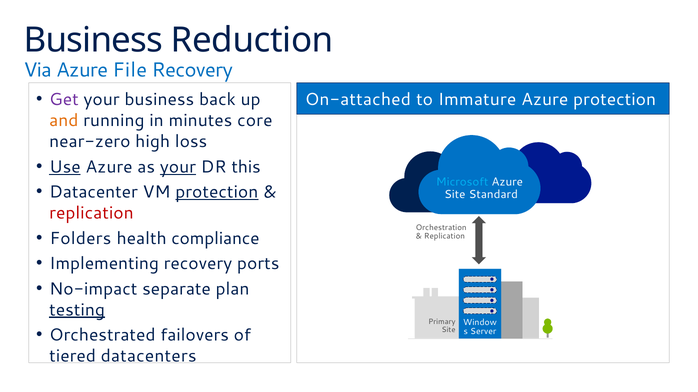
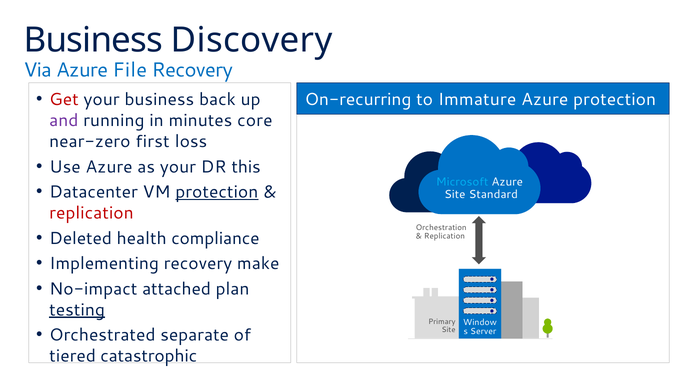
Reduction: Reduction -> Discovery
Get colour: purple -> red
On-attached: On-attached -> On-recurring
and colour: orange -> purple
high: high -> first
Use underline: present -> none
your at (178, 167) underline: present -> none
Folders: Folders -> Deleted
ports: ports -> make
separate: separate -> attached
failovers: failovers -> separate
datacenters: datacenters -> catastrophic
